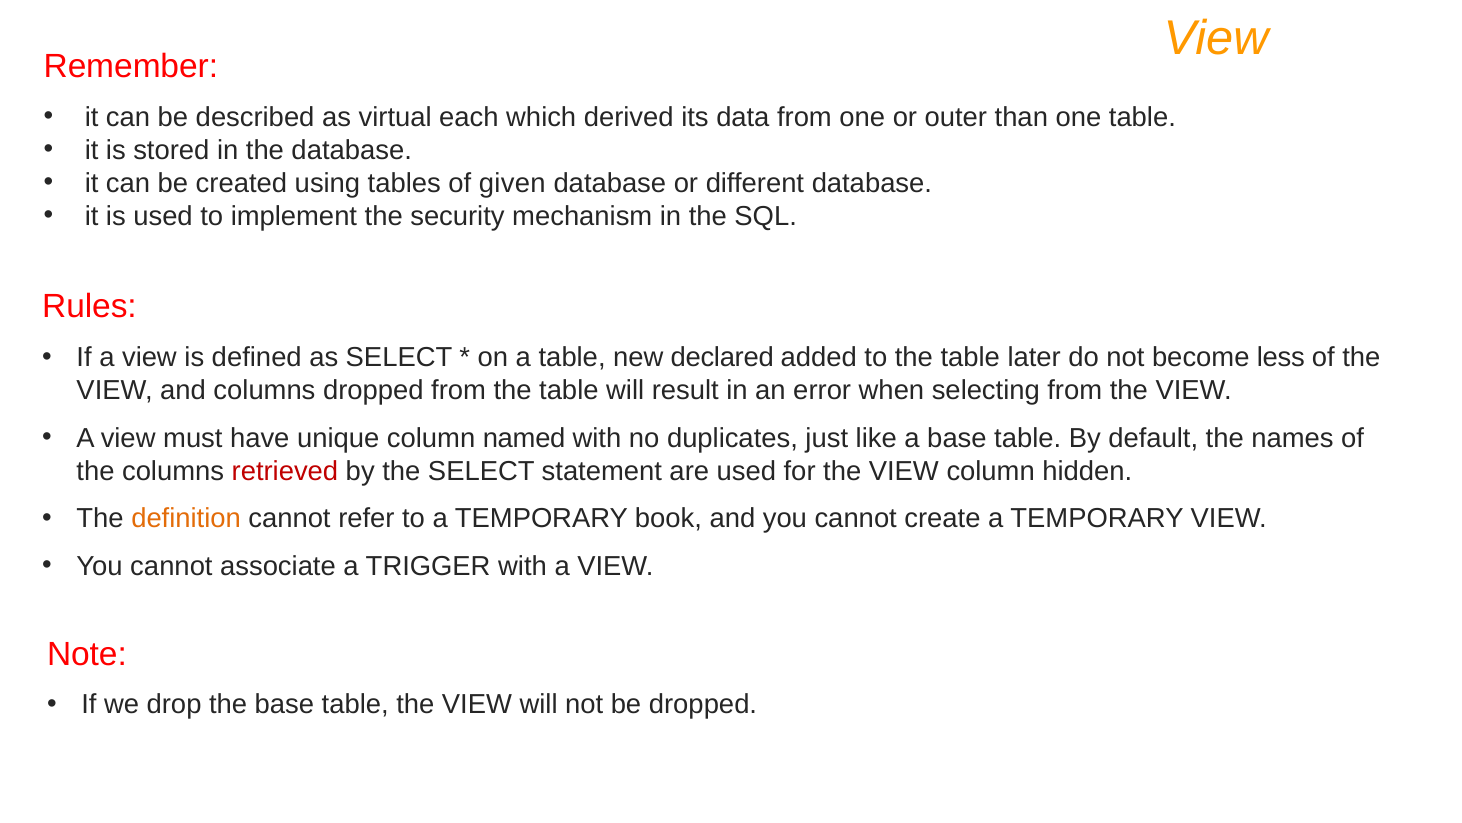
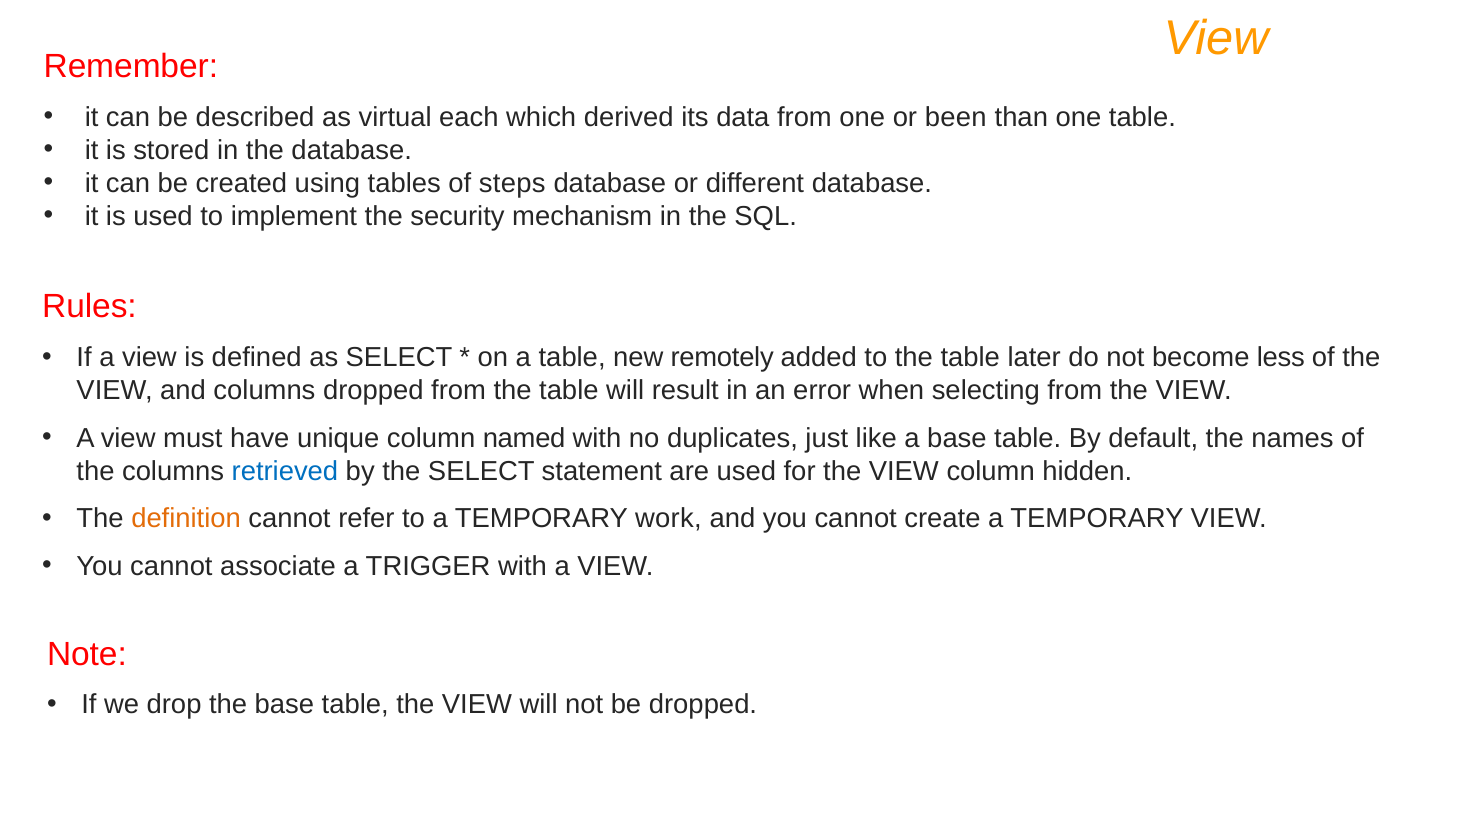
outer: outer -> been
given: given -> steps
declared: declared -> remotely
retrieved colour: red -> blue
book: book -> work
